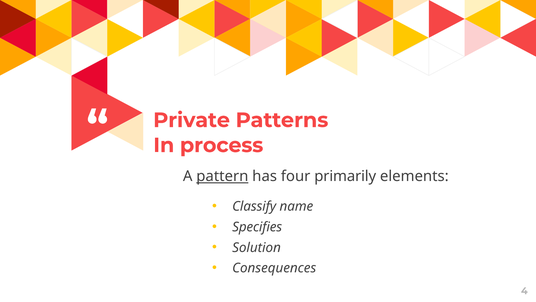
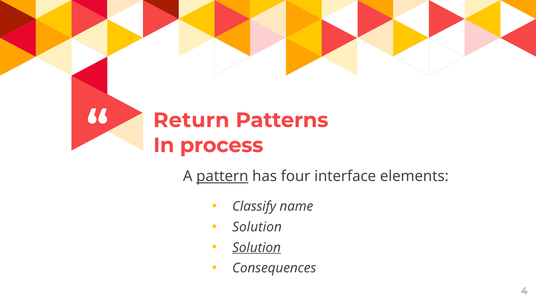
Private: Private -> Return
primarily: primarily -> interface
Specifies at (257, 227): Specifies -> Solution
Solution at (257, 247) underline: none -> present
